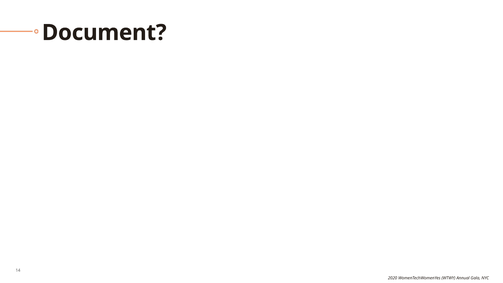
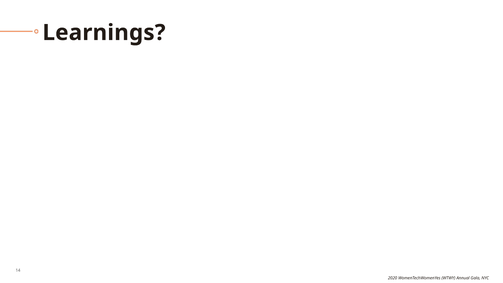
Document: Document -> Learnings
